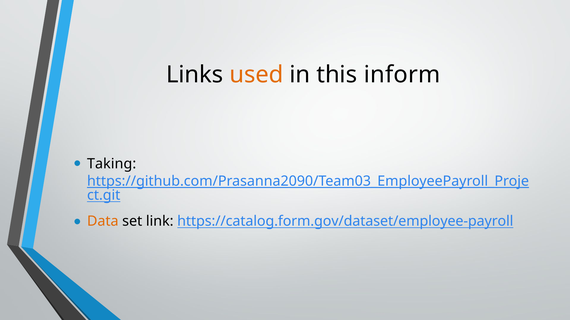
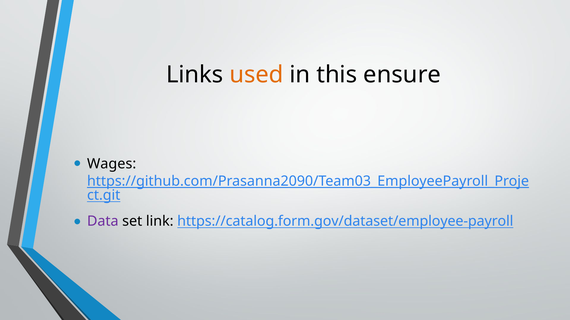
inform: inform -> ensure
Taking: Taking -> Wages
Data colour: orange -> purple
